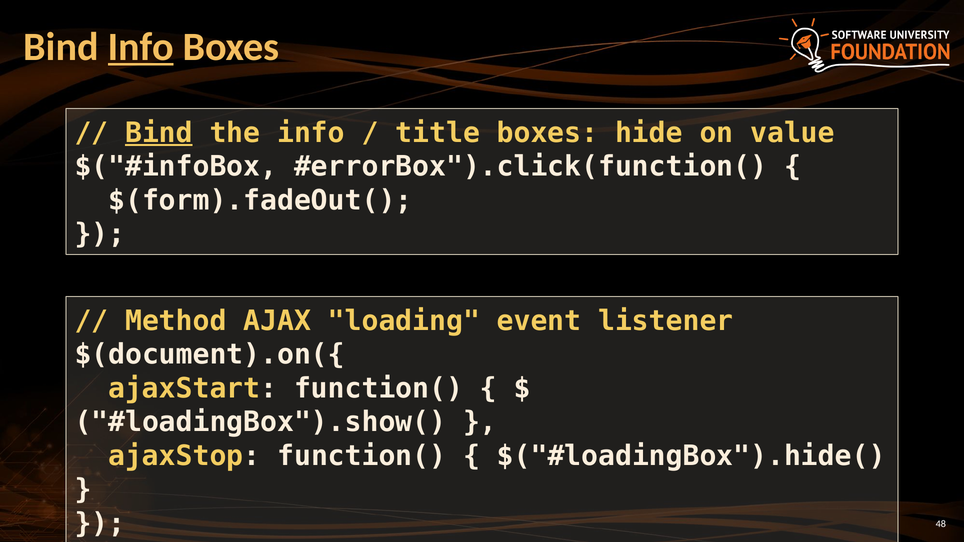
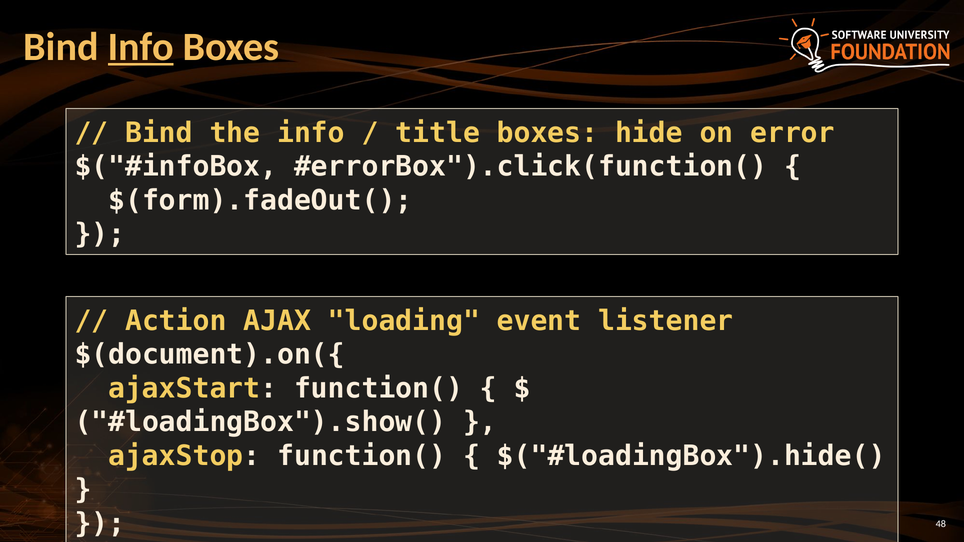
Bind at (159, 133) underline: present -> none
value: value -> error
Method: Method -> Action
